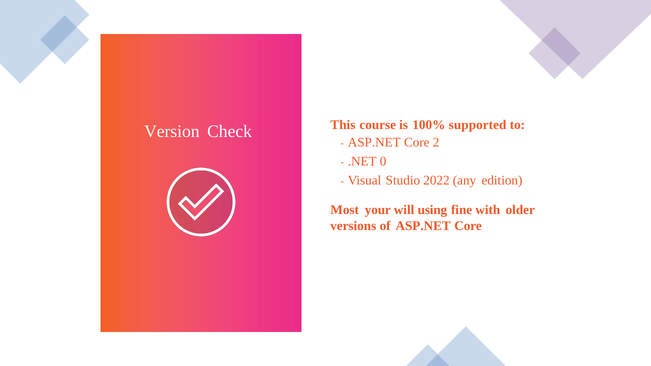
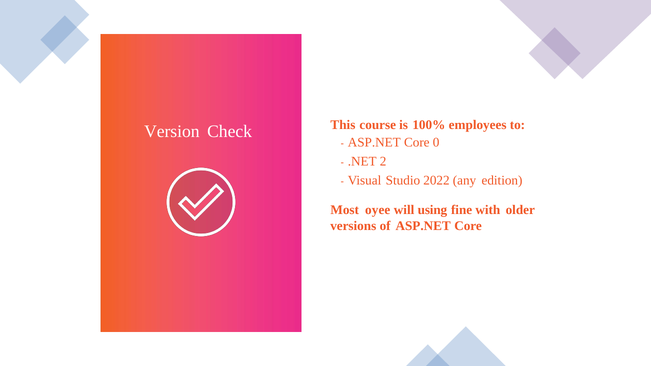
supported: supported -> employees
2: 2 -> 0
0: 0 -> 2
your: your -> oyee
